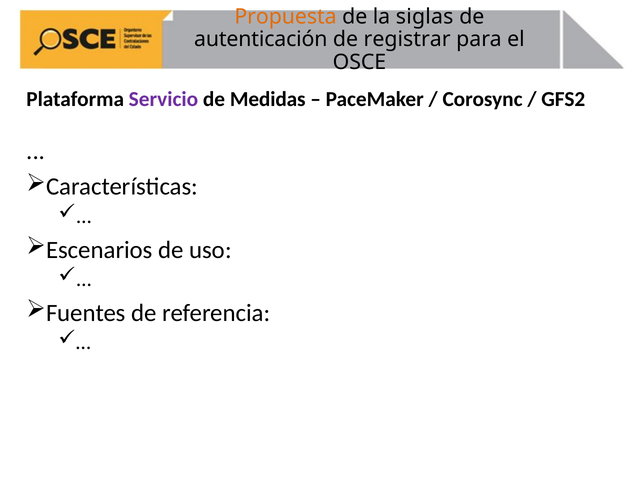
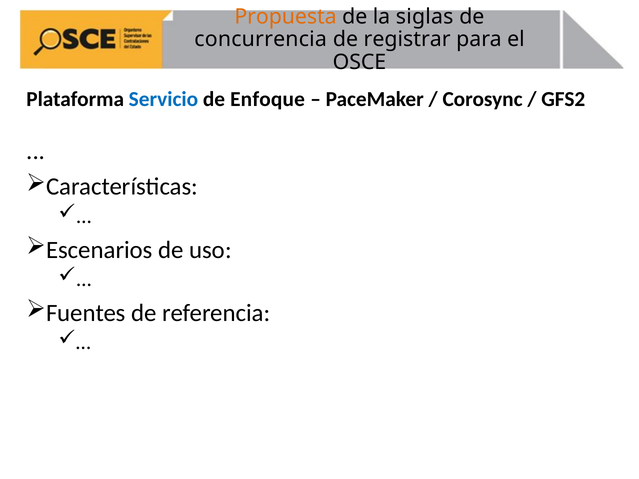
autenticación: autenticación -> concurrencia
Servicio colour: purple -> blue
Medidas: Medidas -> Enfoque
